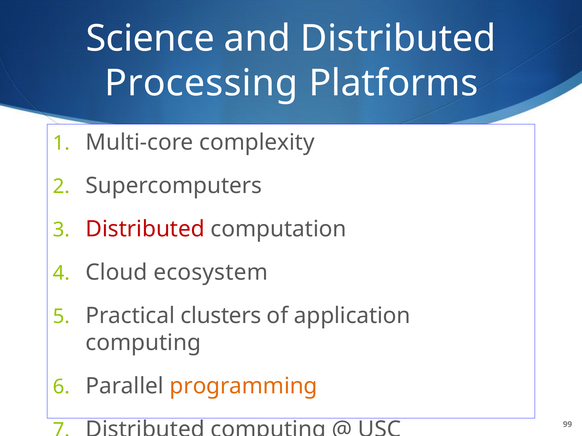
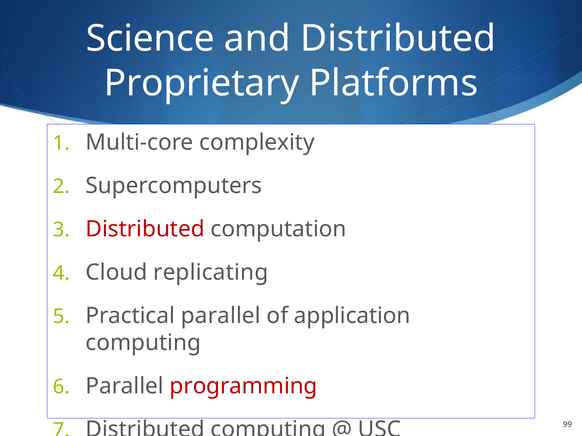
Processing: Processing -> Proprietary
ecosystem: ecosystem -> replicating
Practical clusters: clusters -> parallel
programming colour: orange -> red
